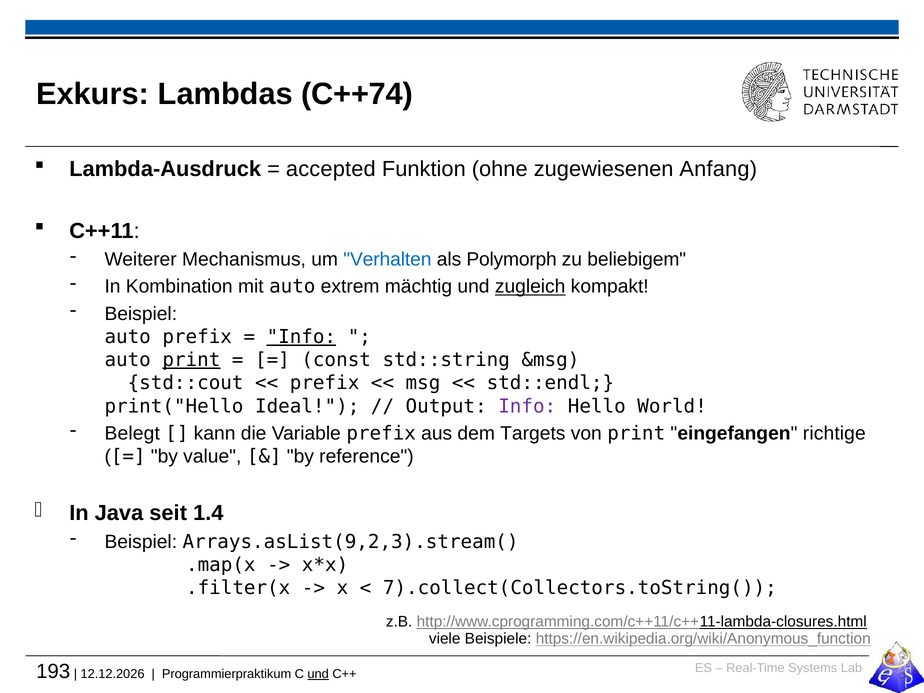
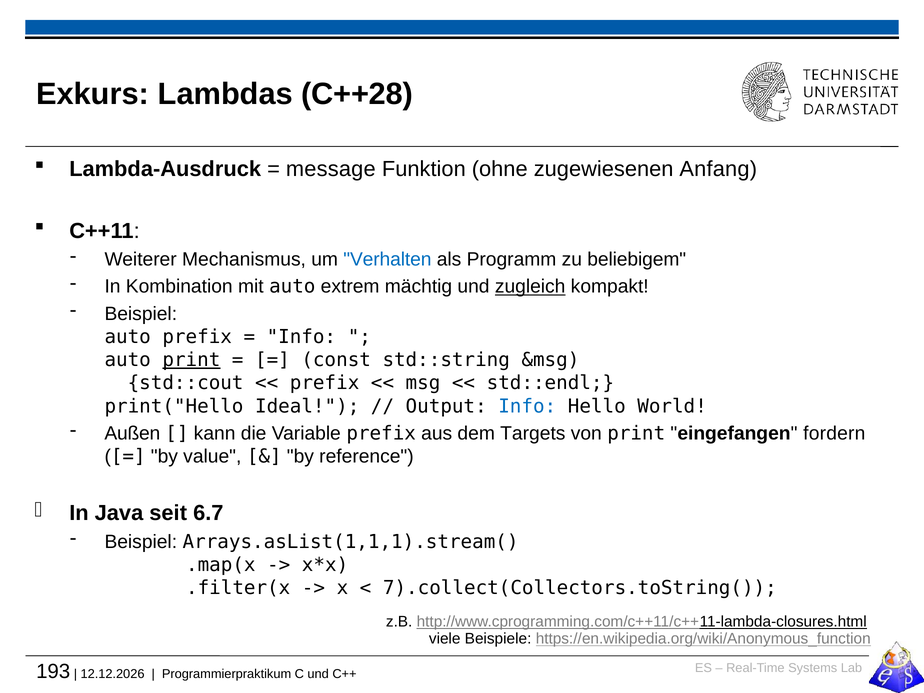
C++74: C++74 -> C++28
accepted: accepted -> message
Polymorph: Polymorph -> Programm
Info at (301, 337) underline: present -> none
Info at (527, 406) colour: purple -> blue
Belegt: Belegt -> Außen
richtige: richtige -> fordern
1.4: 1.4 -> 6.7
Arrays.asList(9,2,3).stream(: Arrays.asList(9,2,3).stream( -> Arrays.asList(1,1,1).stream(
und at (318, 674) underline: present -> none
